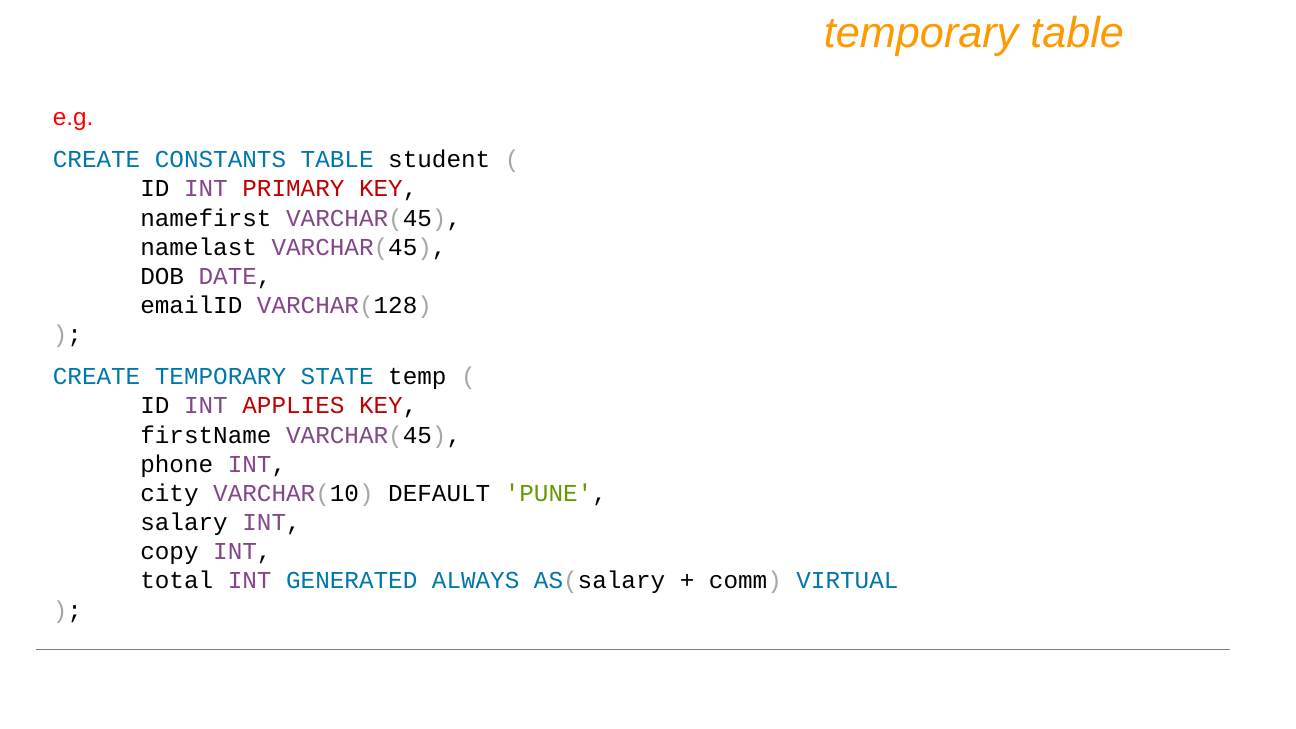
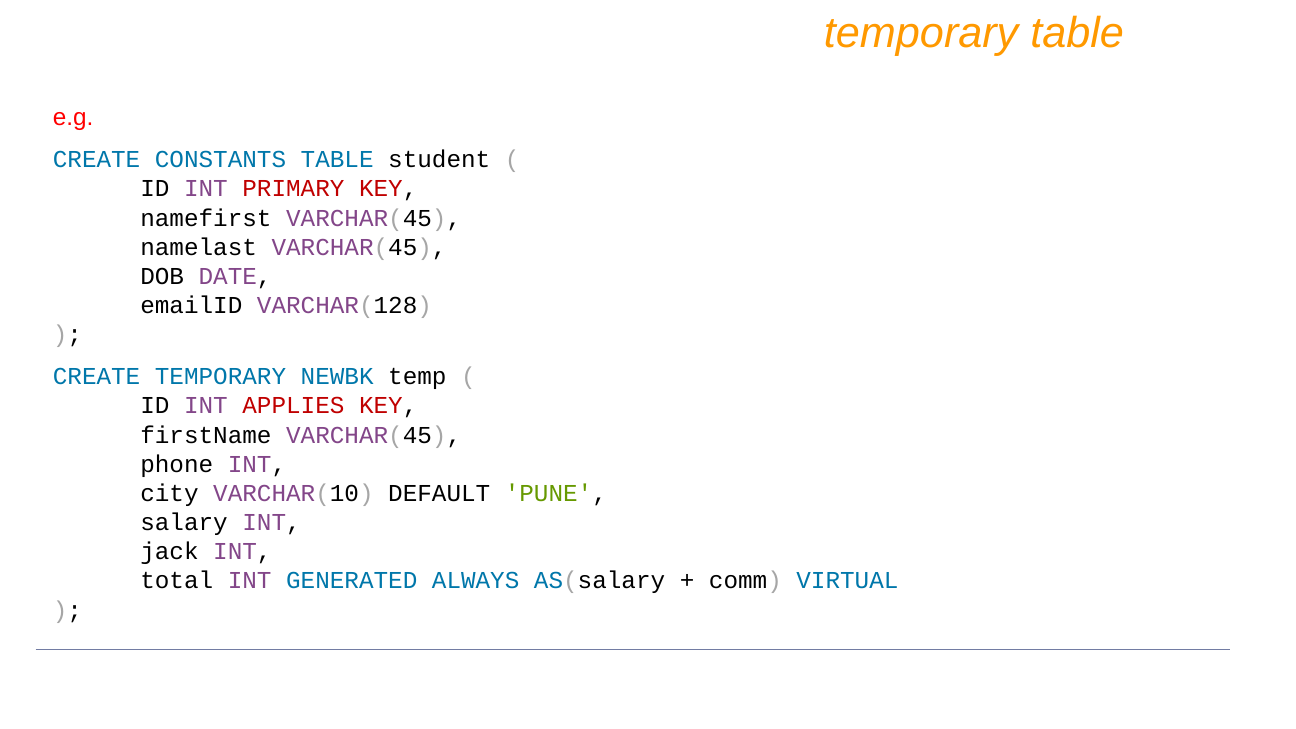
STATE: STATE -> NEWBK
copy: copy -> jack
